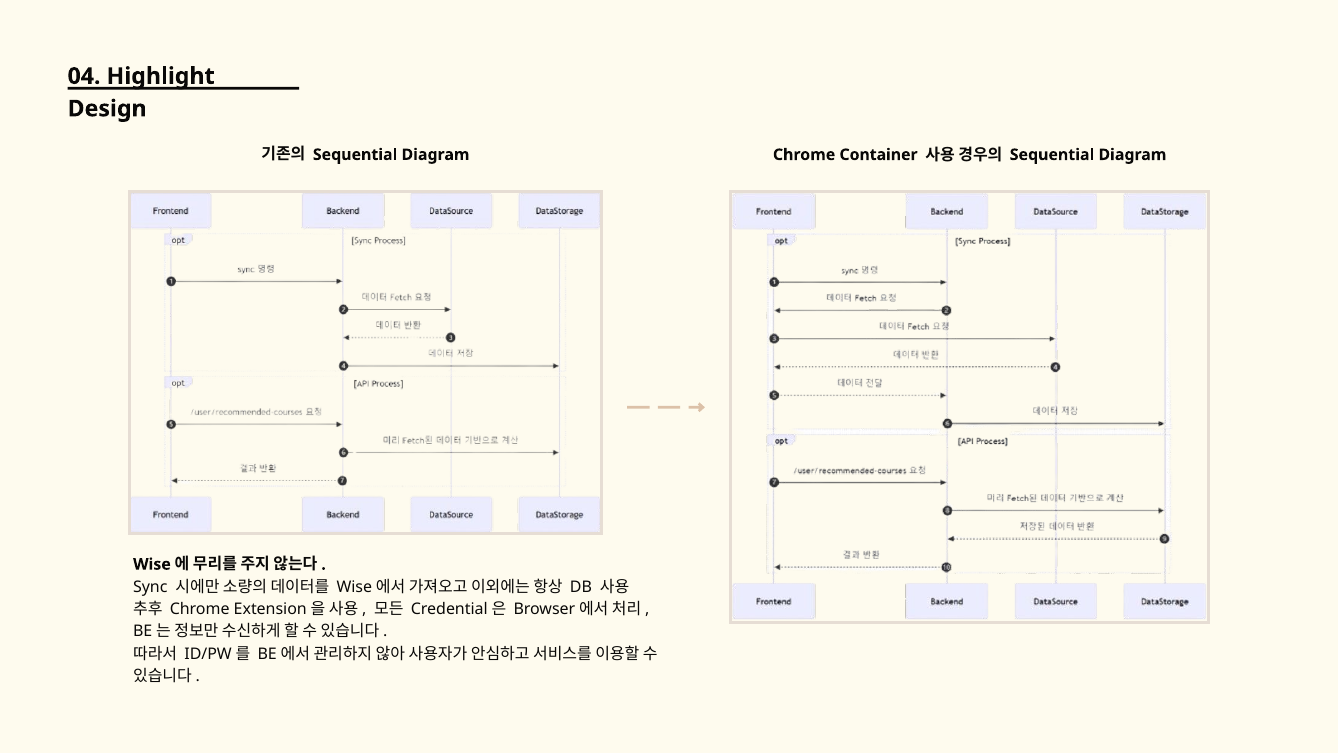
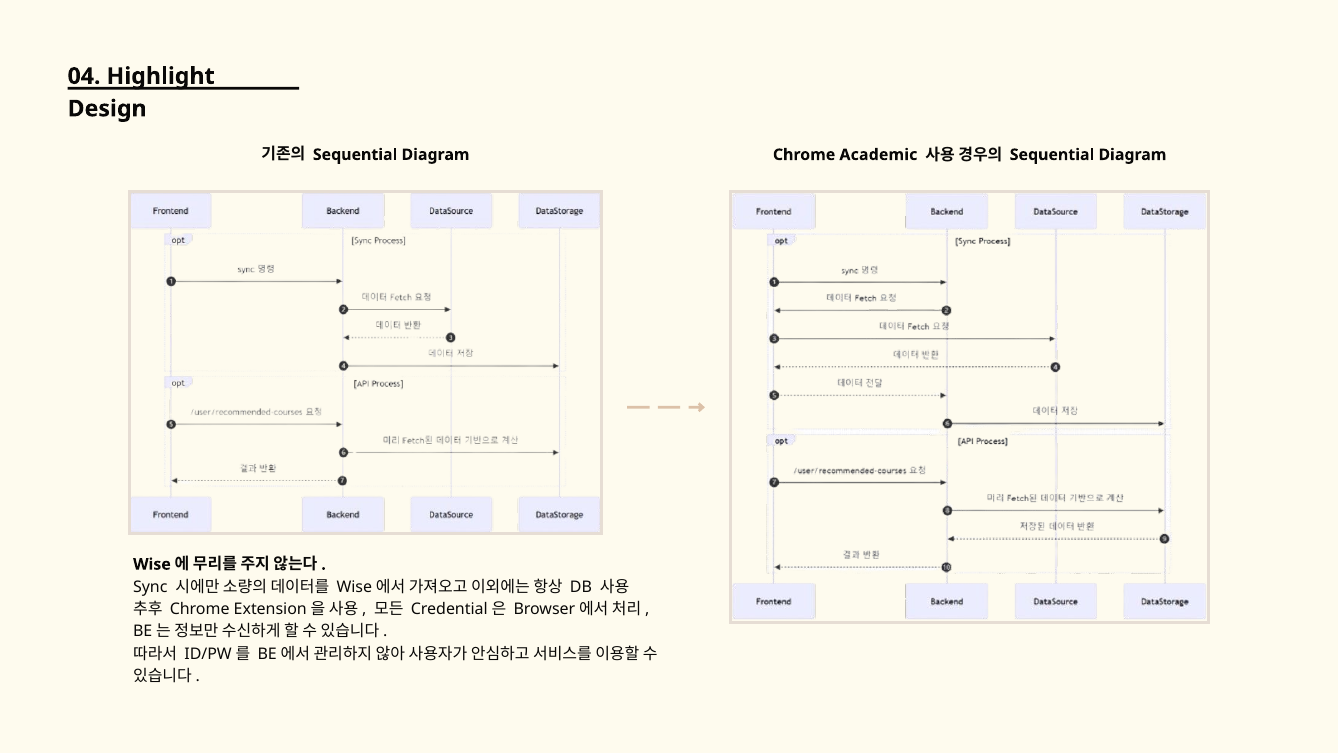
Container: Container -> Academic
